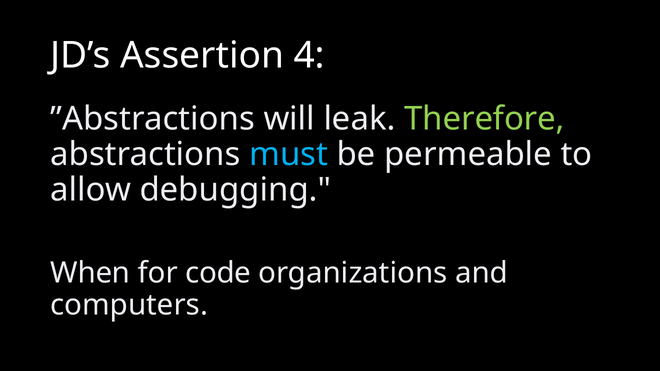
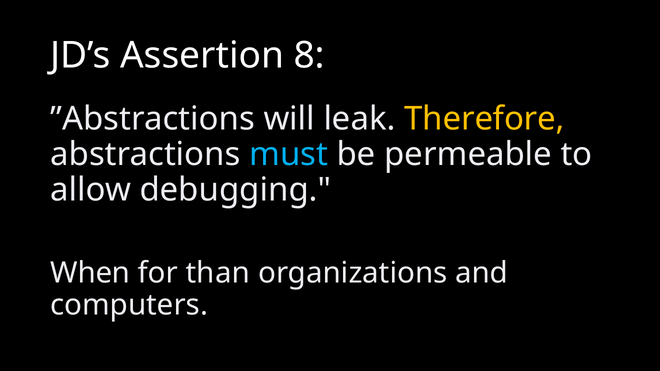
4: 4 -> 8
Therefore colour: light green -> yellow
code: code -> than
